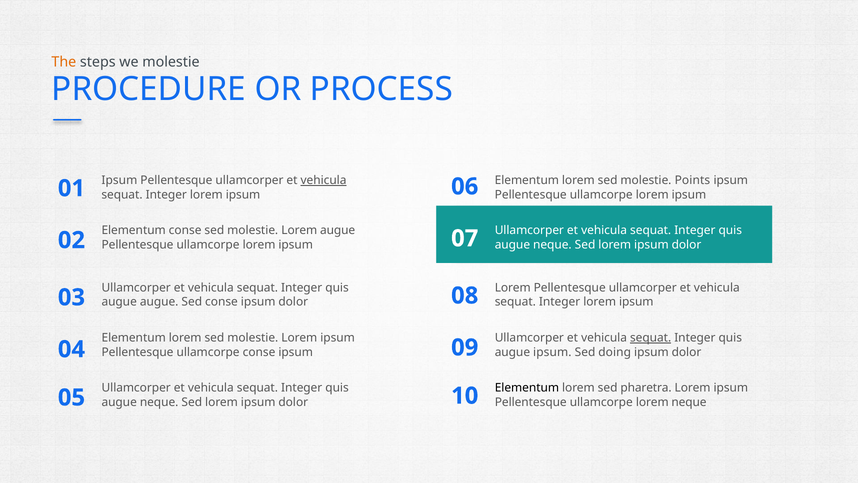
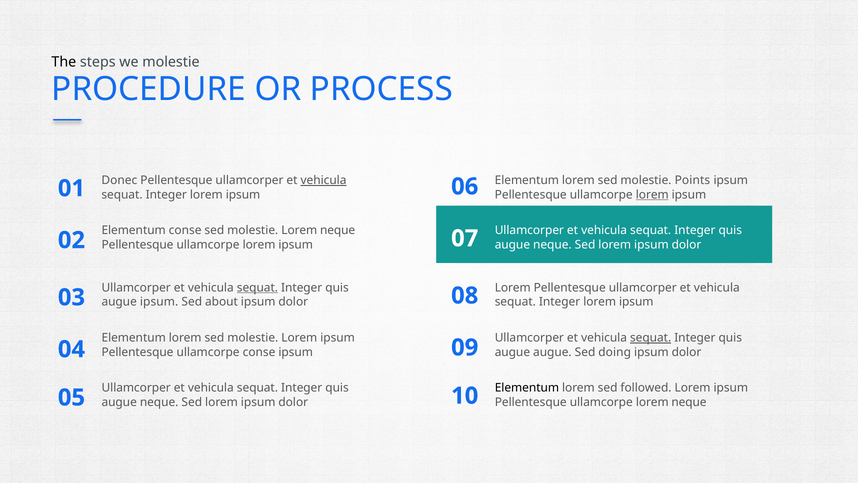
The colour: orange -> black
Ipsum at (119, 180): Ipsum -> Donec
lorem at (652, 195) underline: none -> present
molestie Lorem augue: augue -> neque
sequat at (257, 288) underline: none -> present
augue augue: augue -> ipsum
Sed conse: conse -> about
augue ipsum: ipsum -> augue
pharetra: pharetra -> followed
